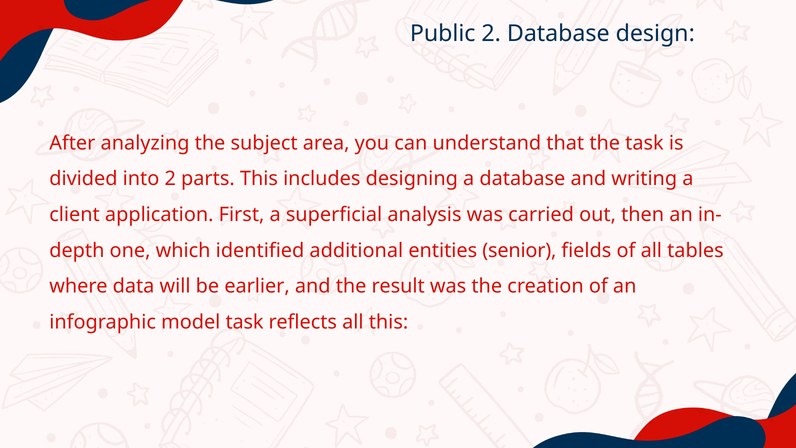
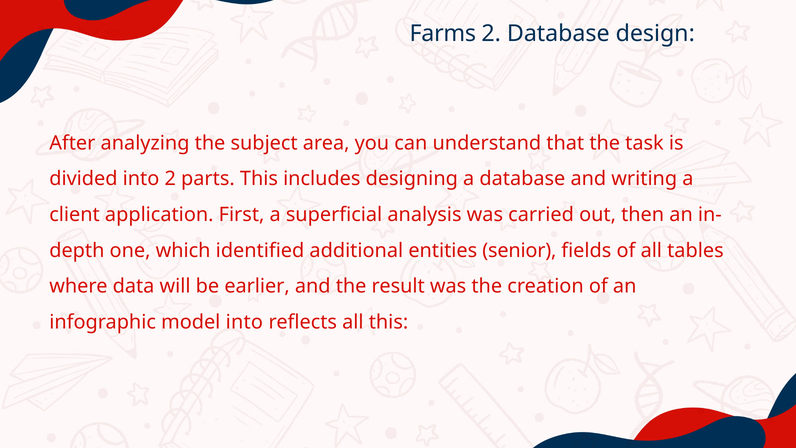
Public: Public -> Farms
model task: task -> into
